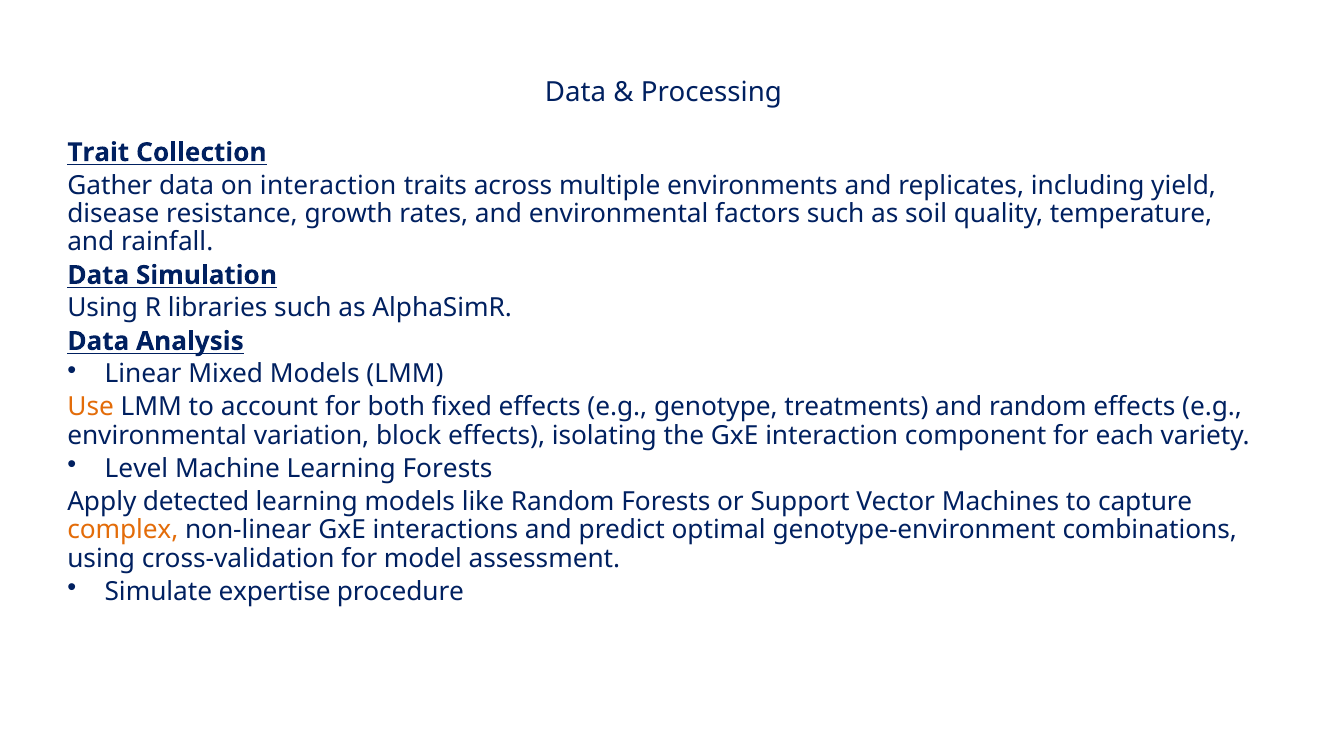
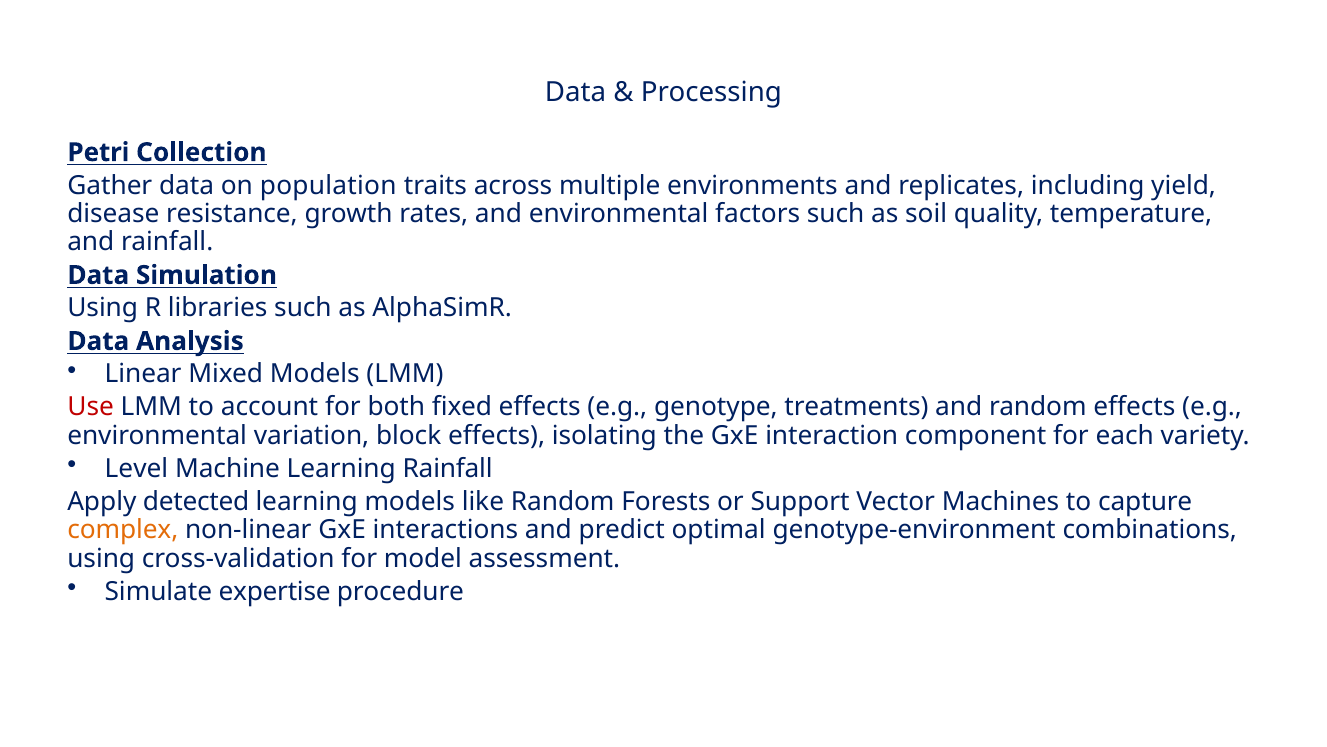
Trait: Trait -> Petri
on interaction: interaction -> population
Use colour: orange -> red
Learning Forests: Forests -> Rainfall
